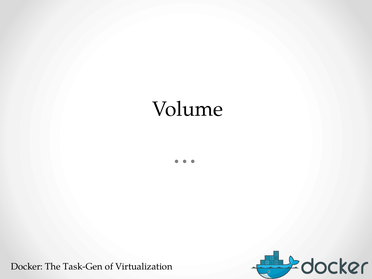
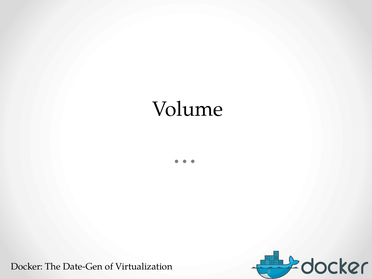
Task-Gen: Task-Gen -> Date-Gen
